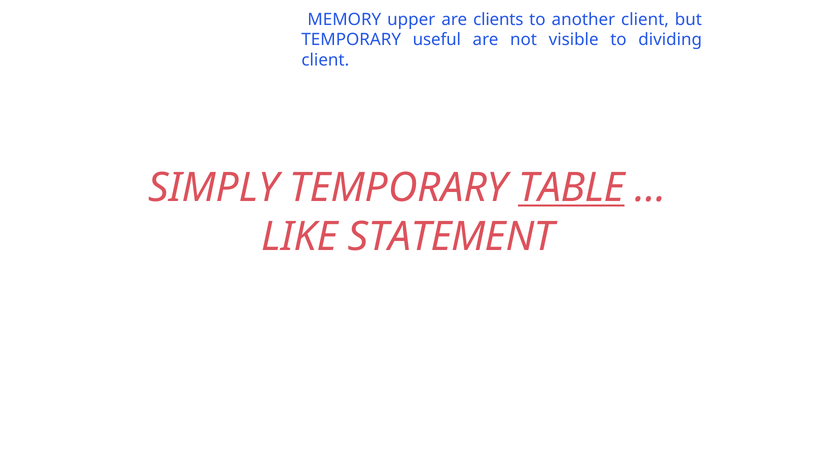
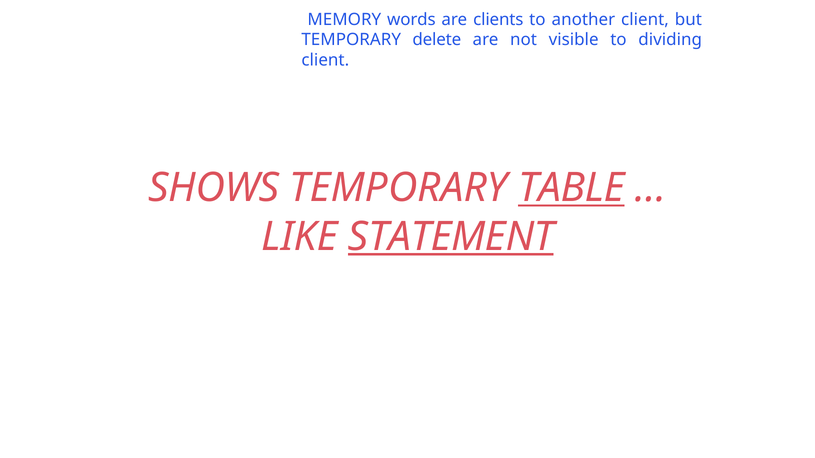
upper: upper -> words
useful: useful -> delete
SIMPLY: SIMPLY -> SHOWS
STATEMENT underline: none -> present
